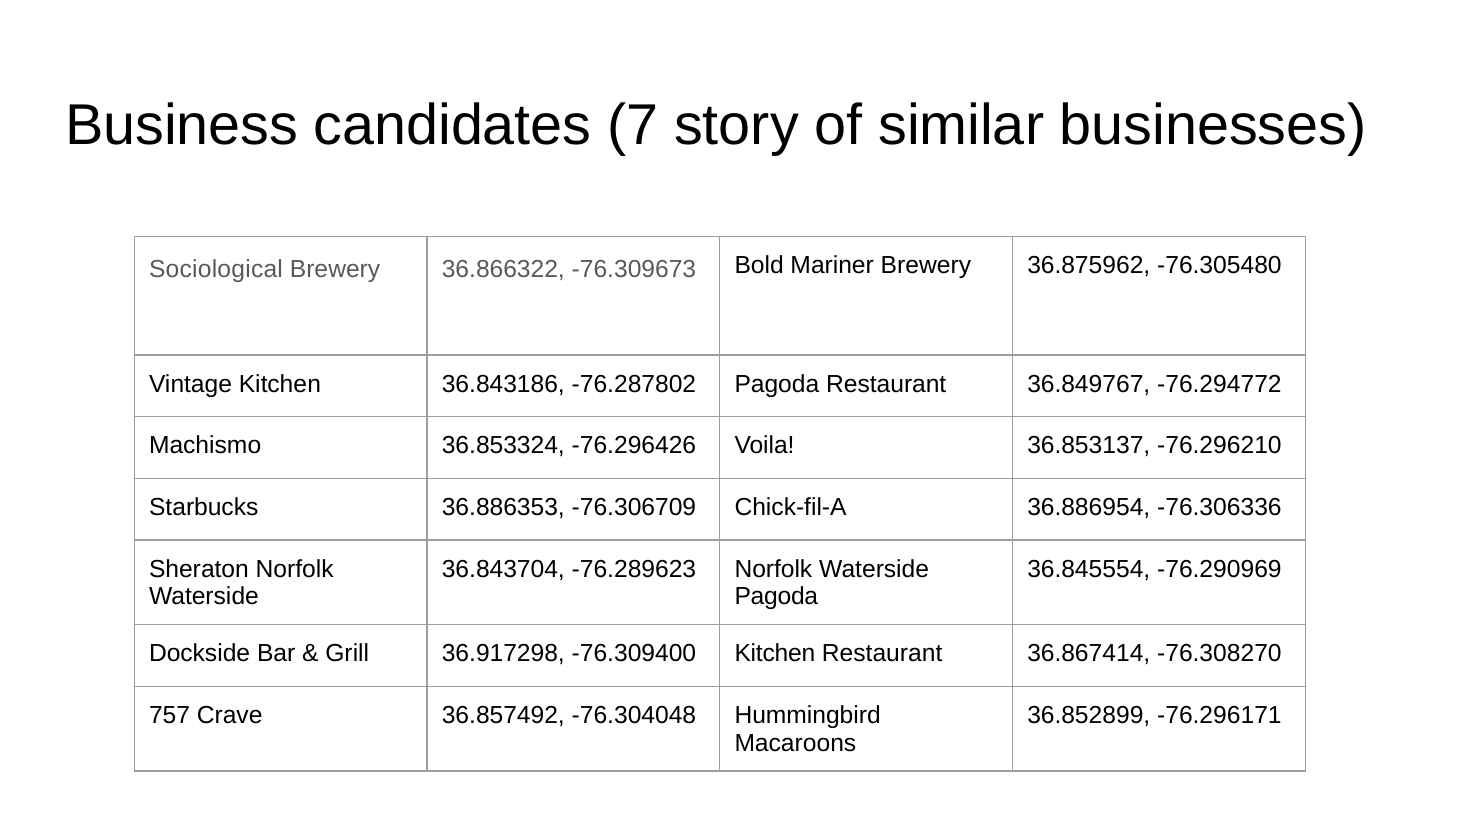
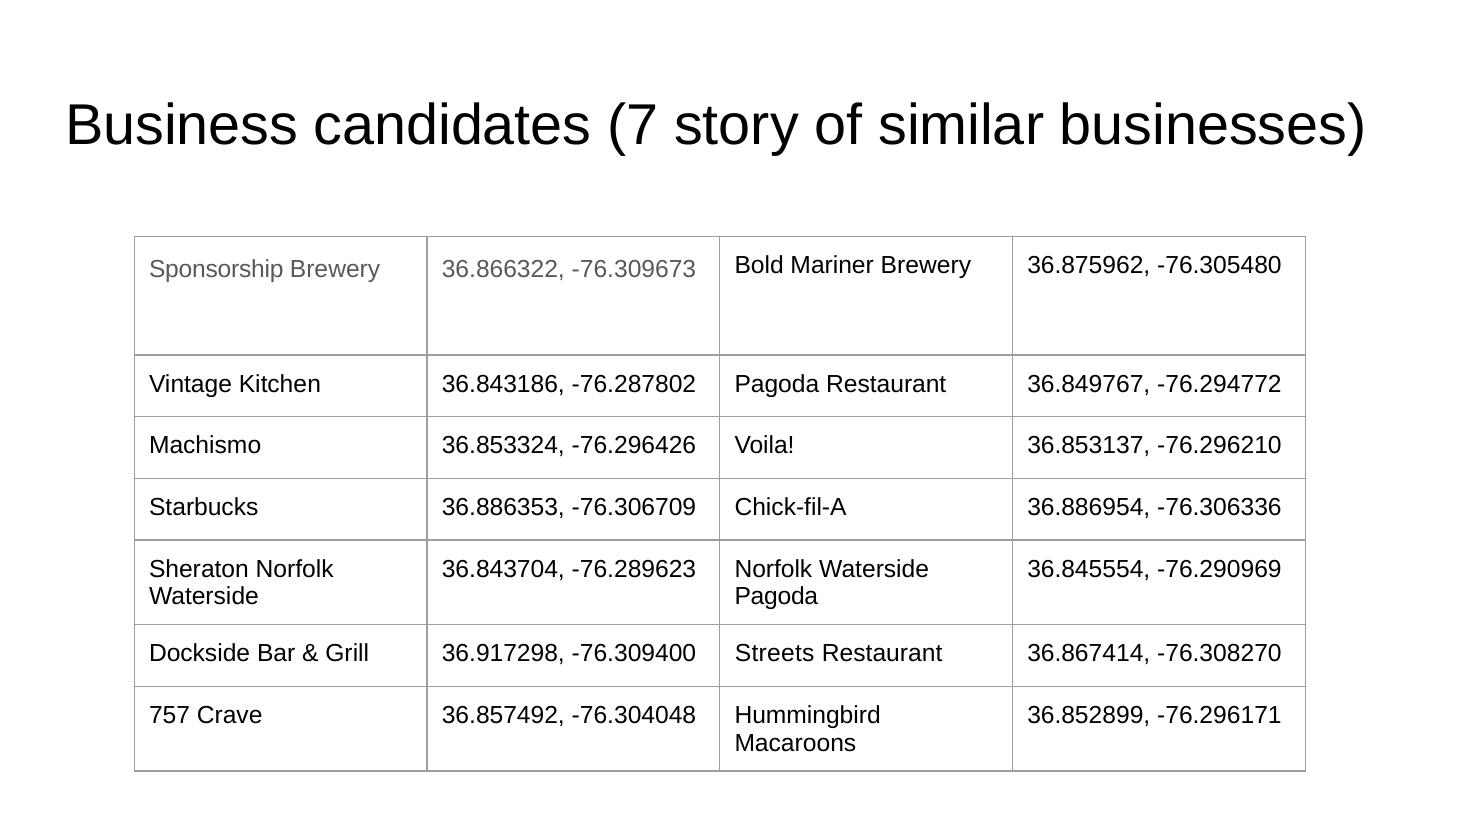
Sociological: Sociological -> Sponsorship
-76.309400 Kitchen: Kitchen -> Streets
